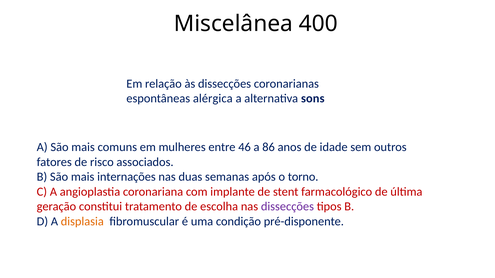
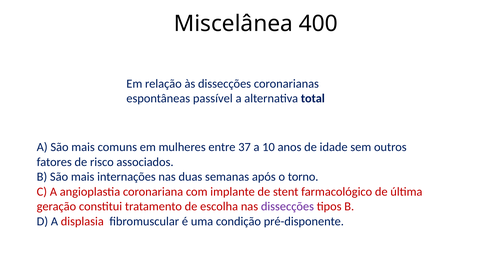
alérgica: alérgica -> passível
sons: sons -> total
46: 46 -> 37
86: 86 -> 10
displasia colour: orange -> red
